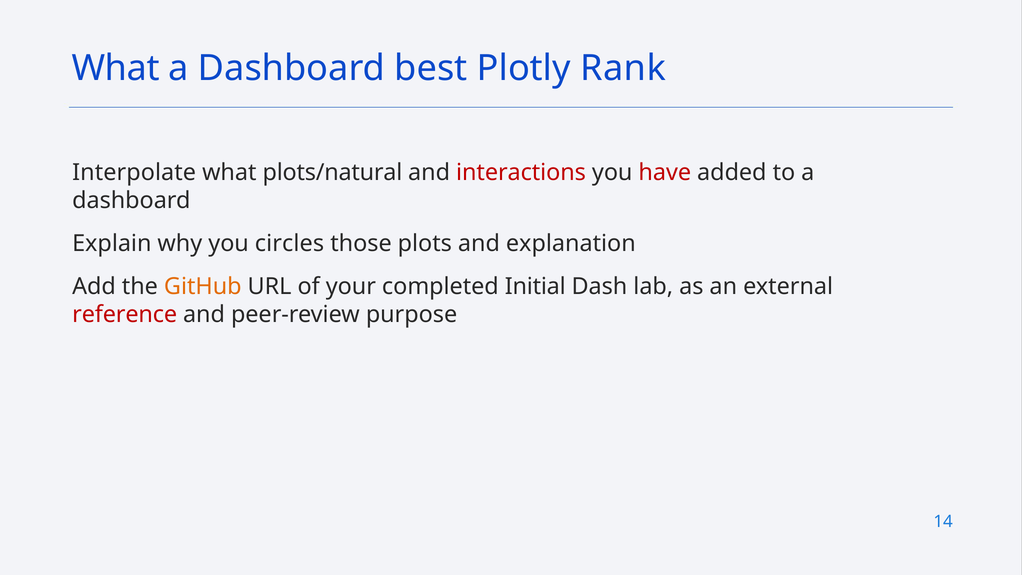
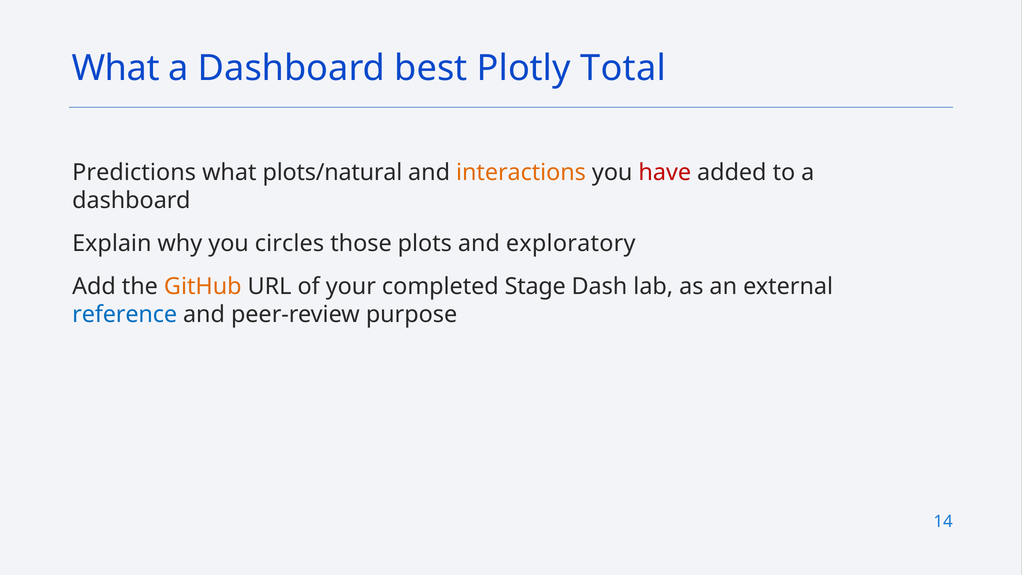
Rank: Rank -> Total
Interpolate: Interpolate -> Predictions
interactions colour: red -> orange
explanation: explanation -> exploratory
Initial: Initial -> Stage
reference colour: red -> blue
